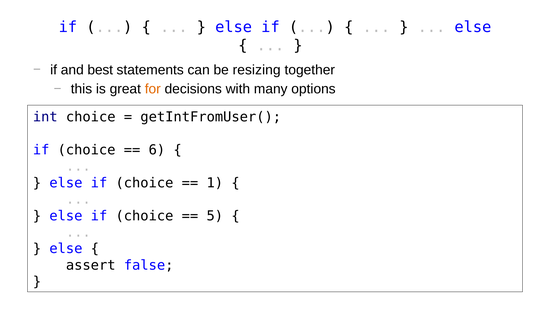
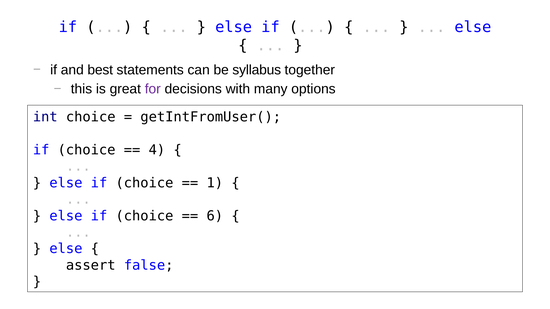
resizing: resizing -> syllabus
for colour: orange -> purple
6: 6 -> 4
5: 5 -> 6
